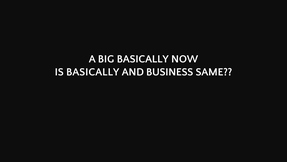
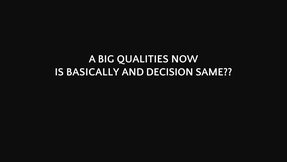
BIG BASICALLY: BASICALLY -> QUALITIES
BUSINESS: BUSINESS -> DECISION
